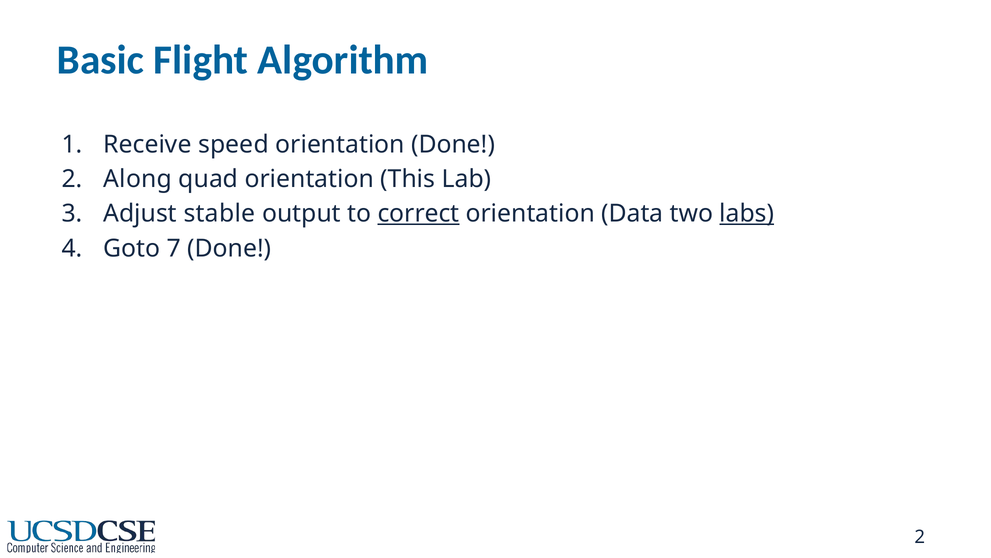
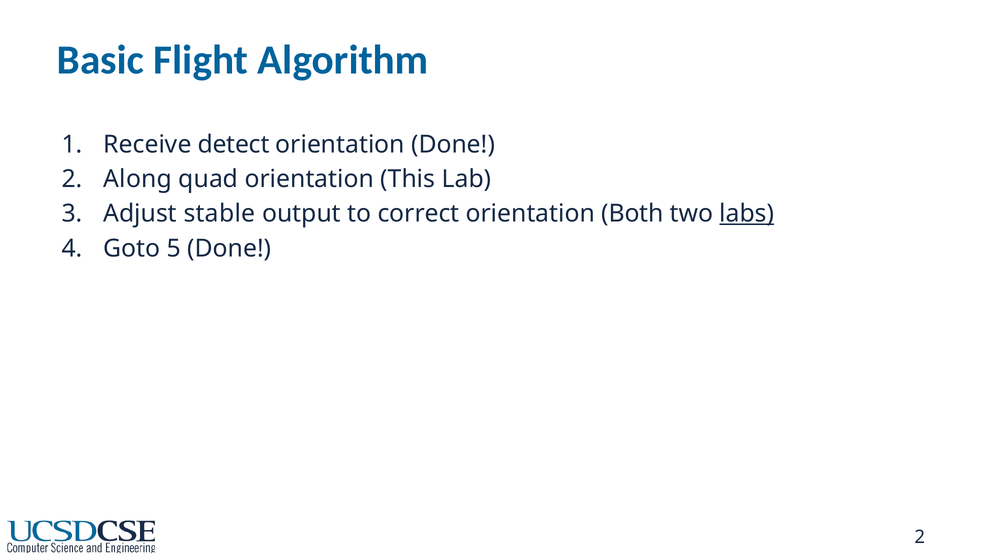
speed: speed -> detect
correct underline: present -> none
Data: Data -> Both
7: 7 -> 5
